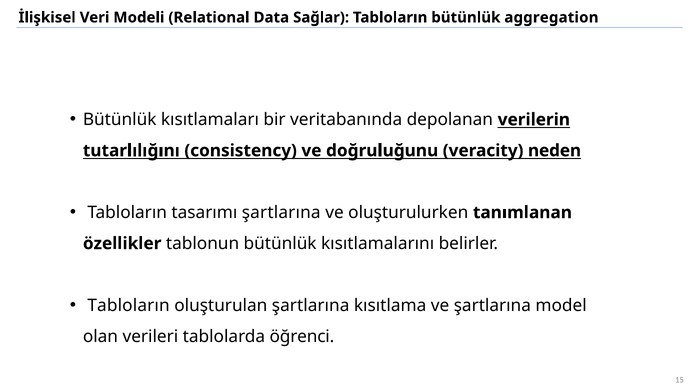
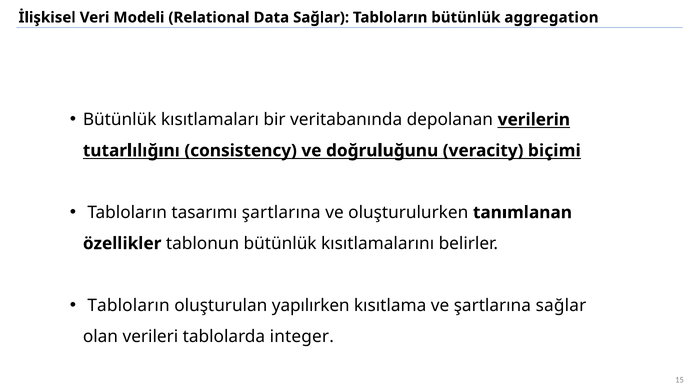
neden: neden -> biçimi
oluşturulan şartlarına: şartlarına -> yapılırken
şartlarına model: model -> sağlar
öğrenci: öğrenci -> integer
